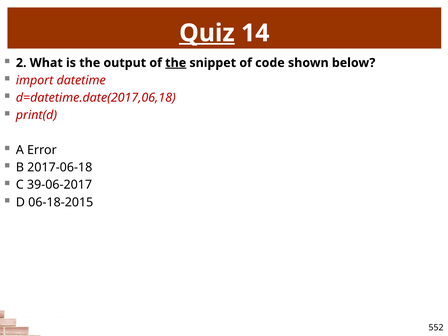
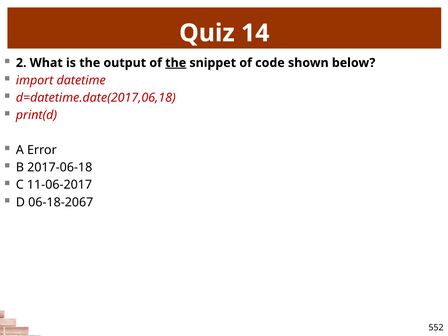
Quiz underline: present -> none
39-06-2017: 39-06-2017 -> 11-06-2017
06-18-2015: 06-18-2015 -> 06-18-2067
